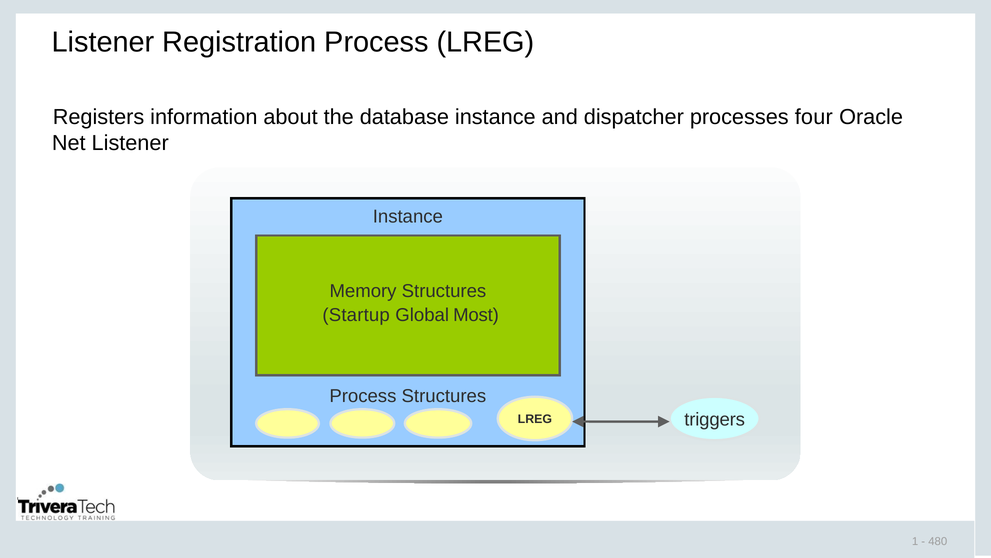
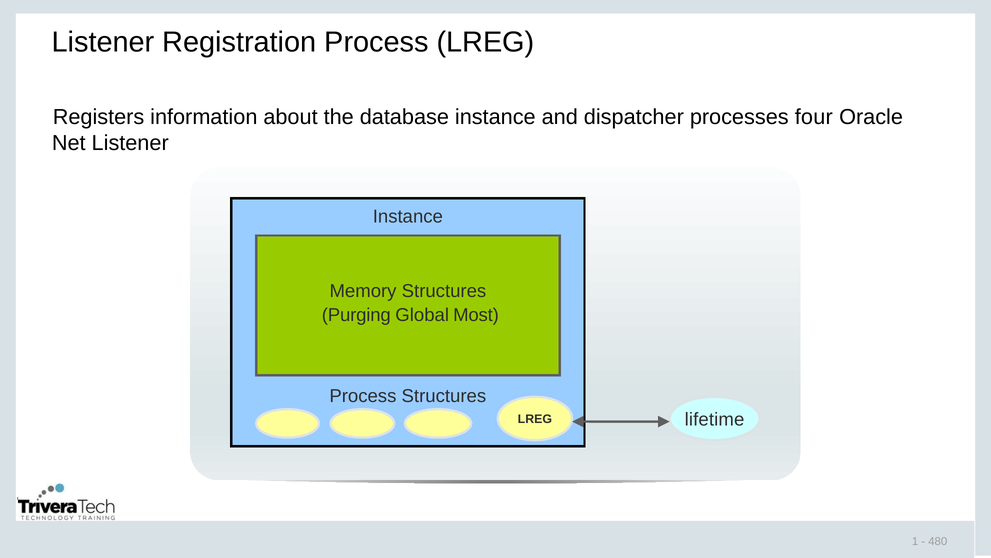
Startup: Startup -> Purging
triggers: triggers -> lifetime
